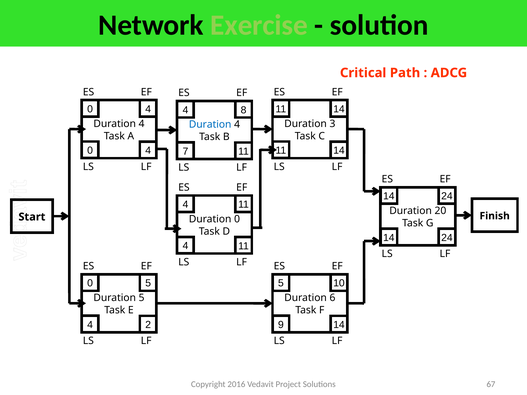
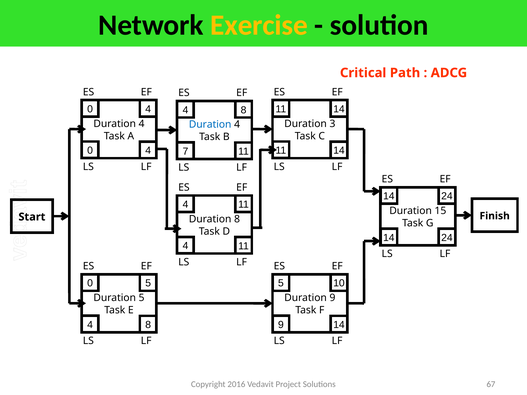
Exercise colour: light green -> yellow
20: 20 -> 15
Duration 0: 0 -> 8
Duration 6: 6 -> 9
4 2: 2 -> 8
